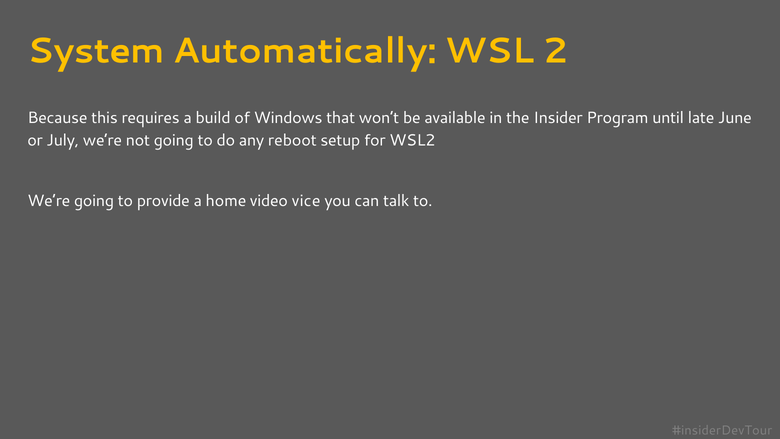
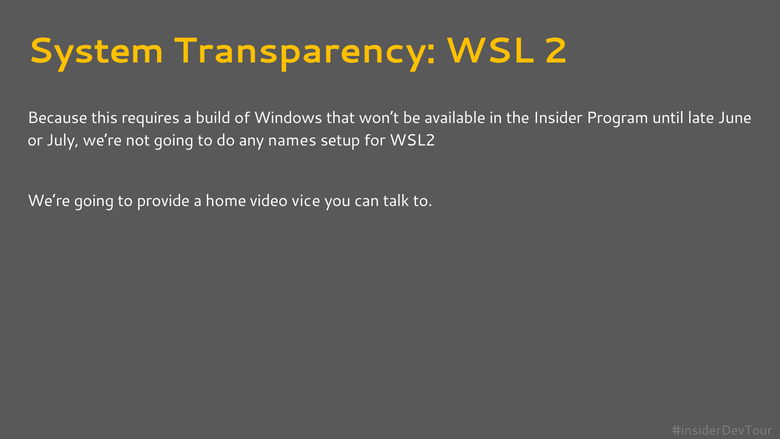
Automatically: Automatically -> Transparency
reboot: reboot -> names
